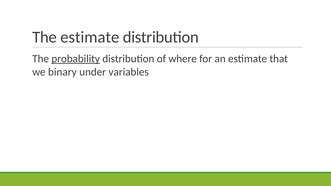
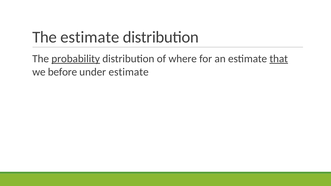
that underline: none -> present
binary: binary -> before
under variables: variables -> estimate
